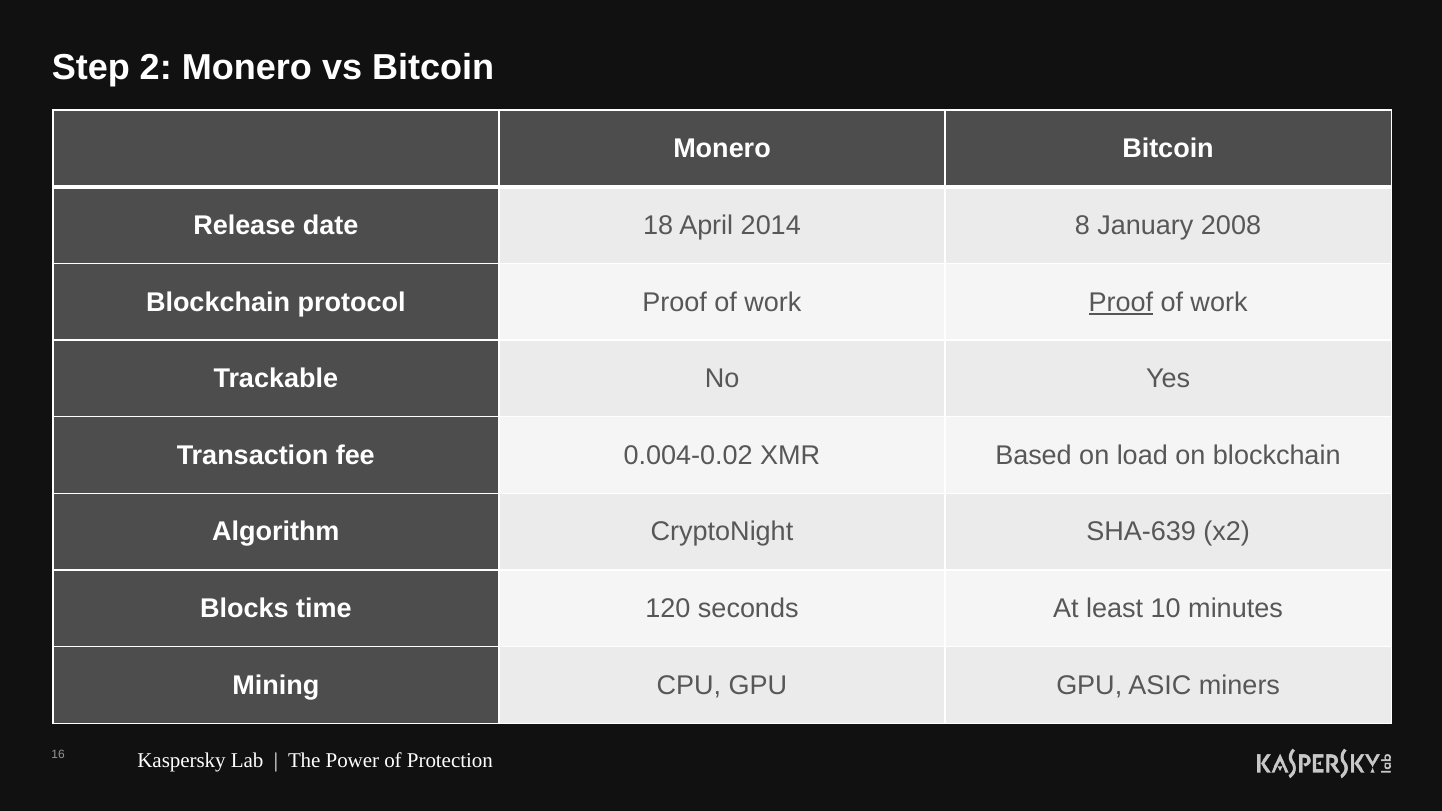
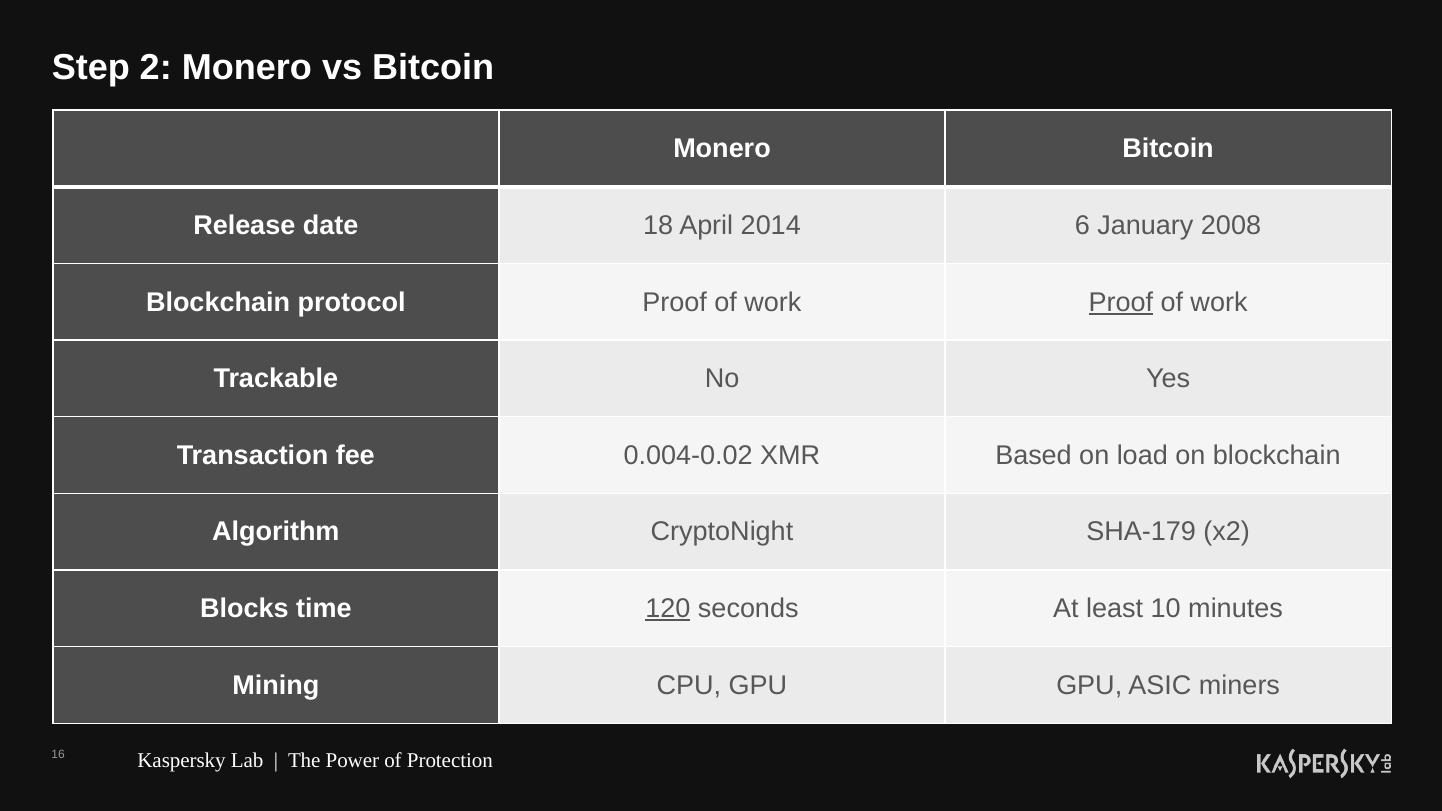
8: 8 -> 6
SHA-639: SHA-639 -> SHA-179
120 underline: none -> present
